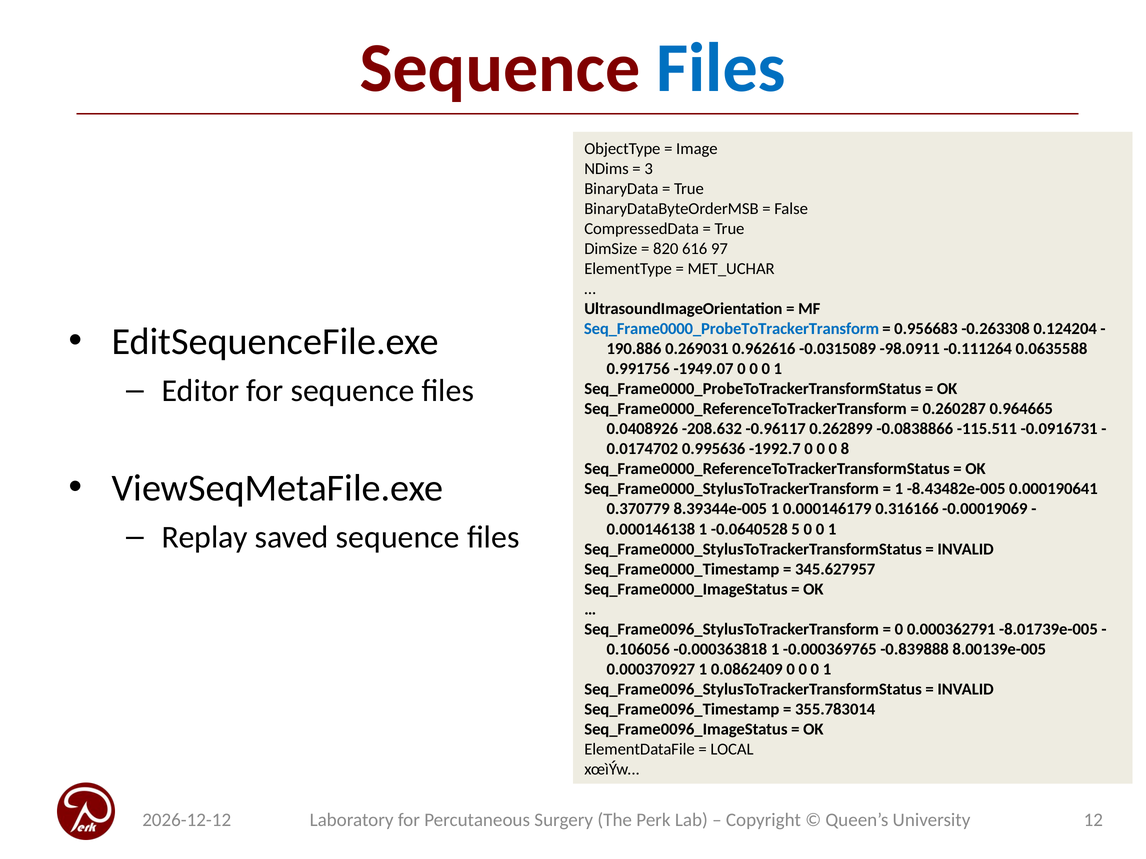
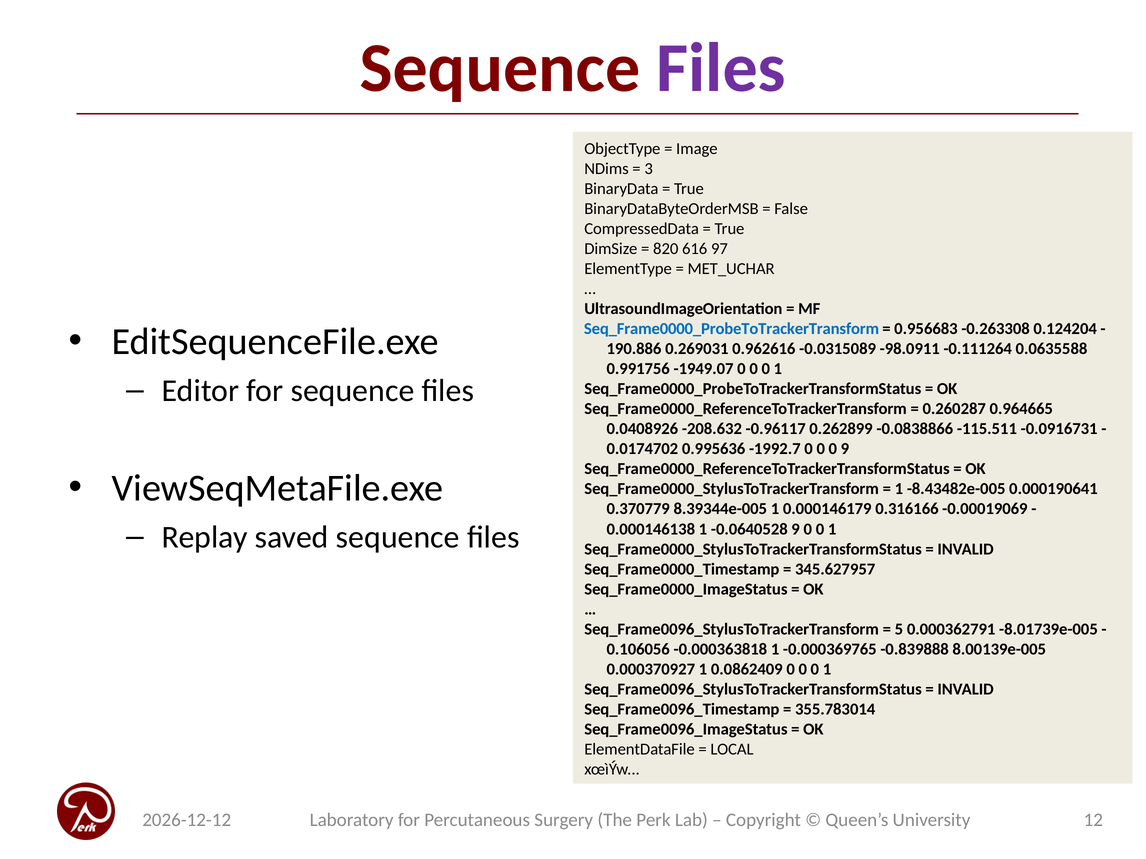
Files at (721, 68) colour: blue -> purple
0 8: 8 -> 9
-0.0640528 5: 5 -> 9
0 at (899, 629): 0 -> 5
